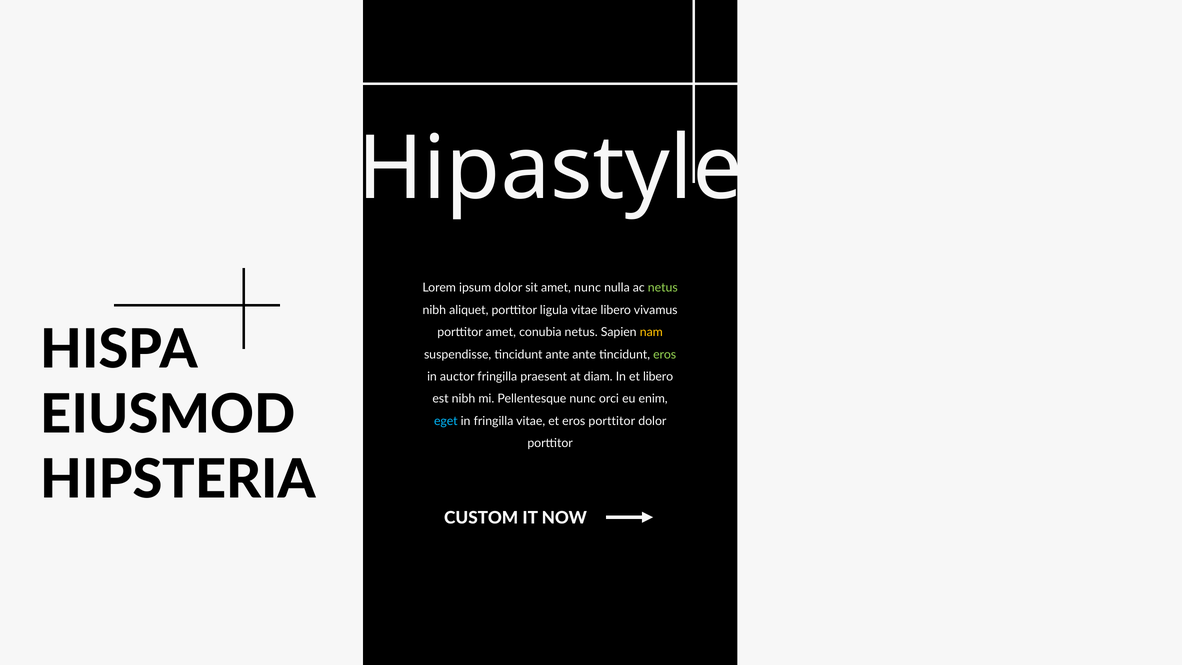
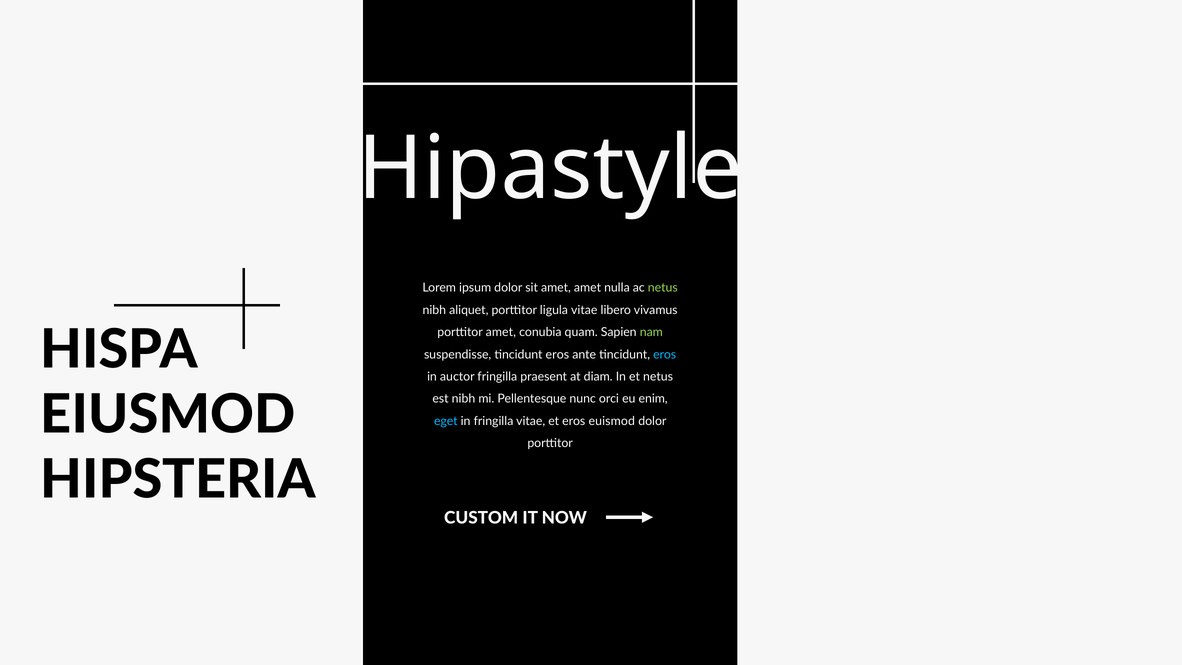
amet nunc: nunc -> amet
conubia netus: netus -> quam
nam colour: yellow -> light green
suspendisse tincidunt ante: ante -> eros
eros at (665, 354) colour: light green -> light blue
et libero: libero -> netus
eros porttitor: porttitor -> euismod
